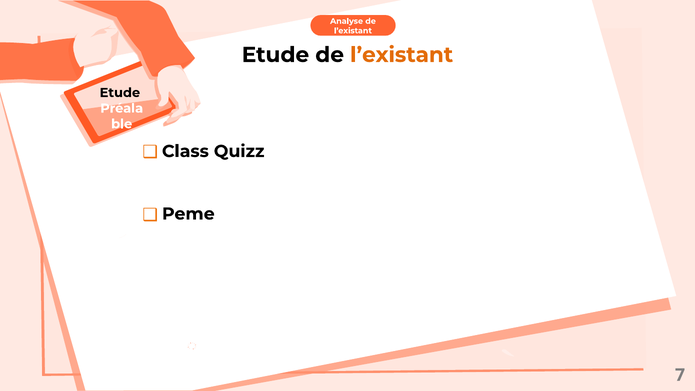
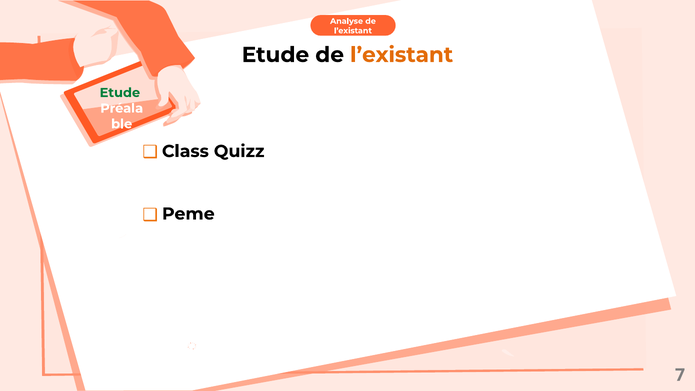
Etude at (120, 93) colour: black -> green
